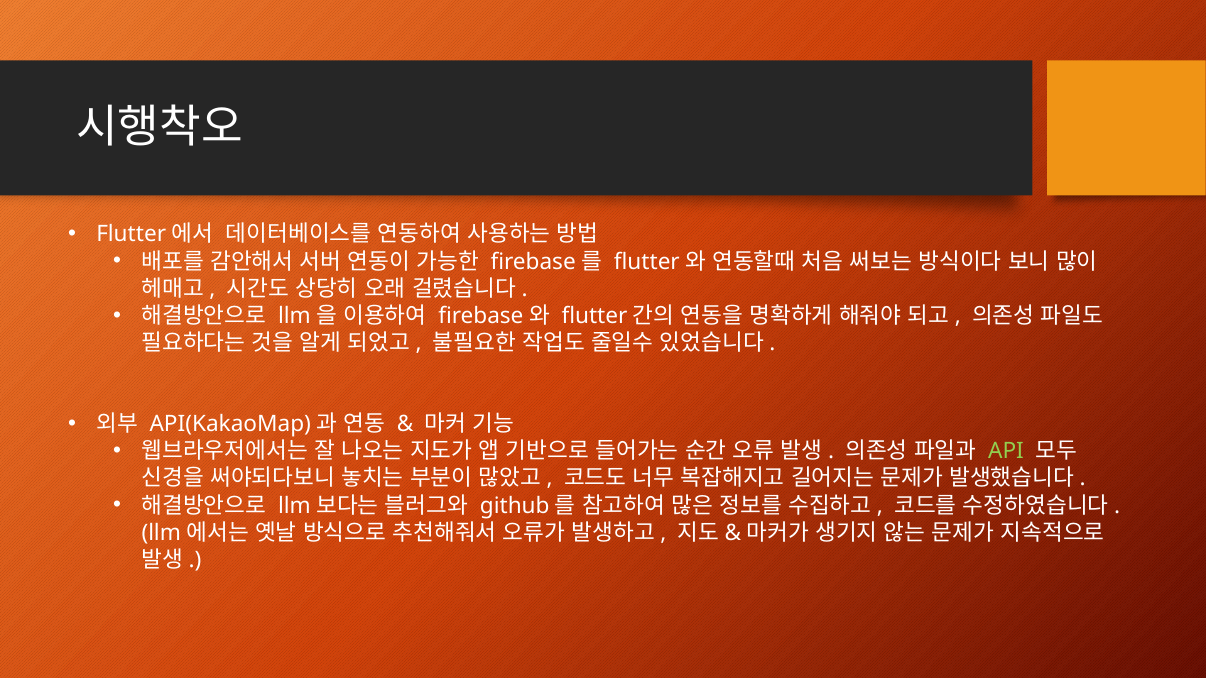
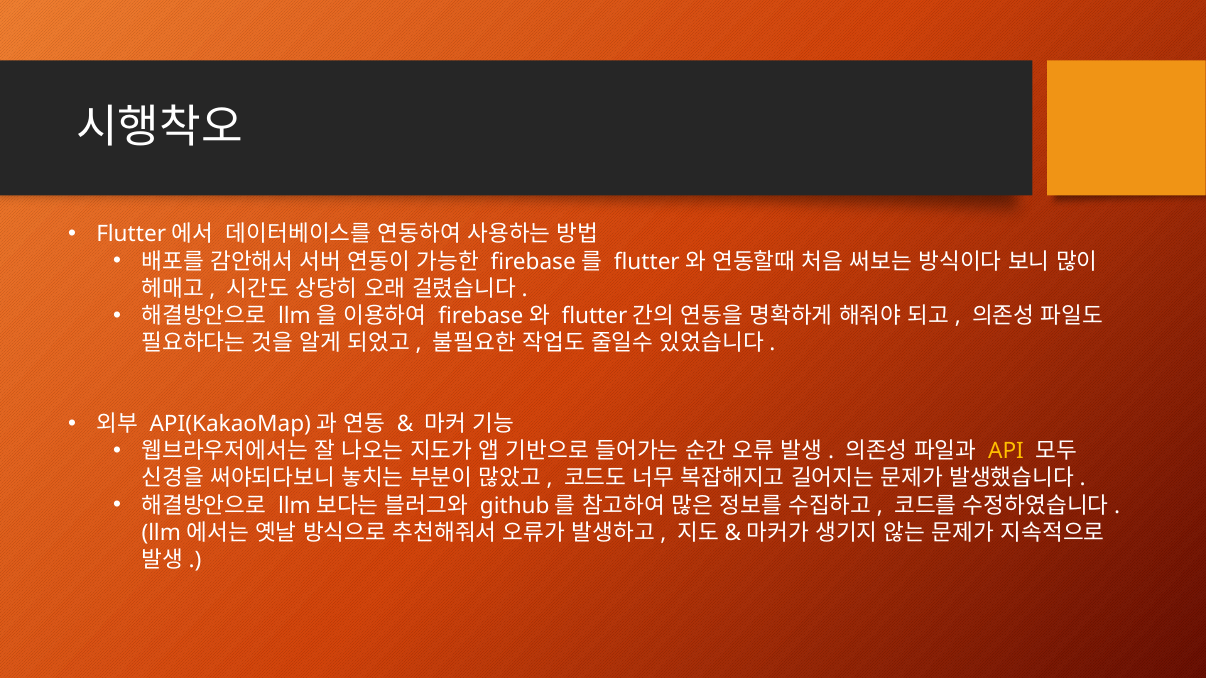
API colour: light green -> yellow
